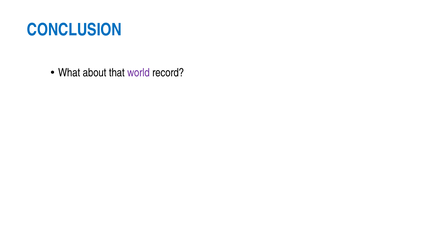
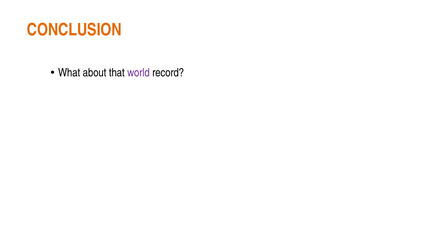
CONCLUSION colour: blue -> orange
